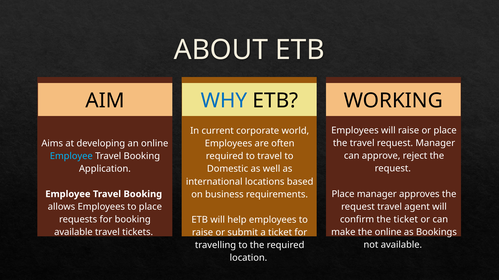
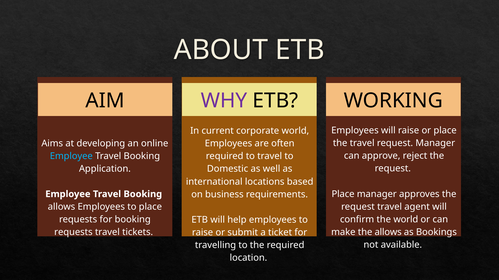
WHY colour: blue -> purple
the ticket: ticket -> world
the online: online -> allows
available at (73, 233): available -> requests
